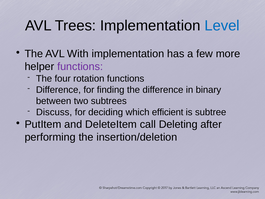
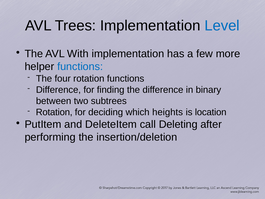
functions at (80, 66) colour: purple -> blue
Discuss at (54, 112): Discuss -> Rotation
efficient: efficient -> heights
subtree: subtree -> location
